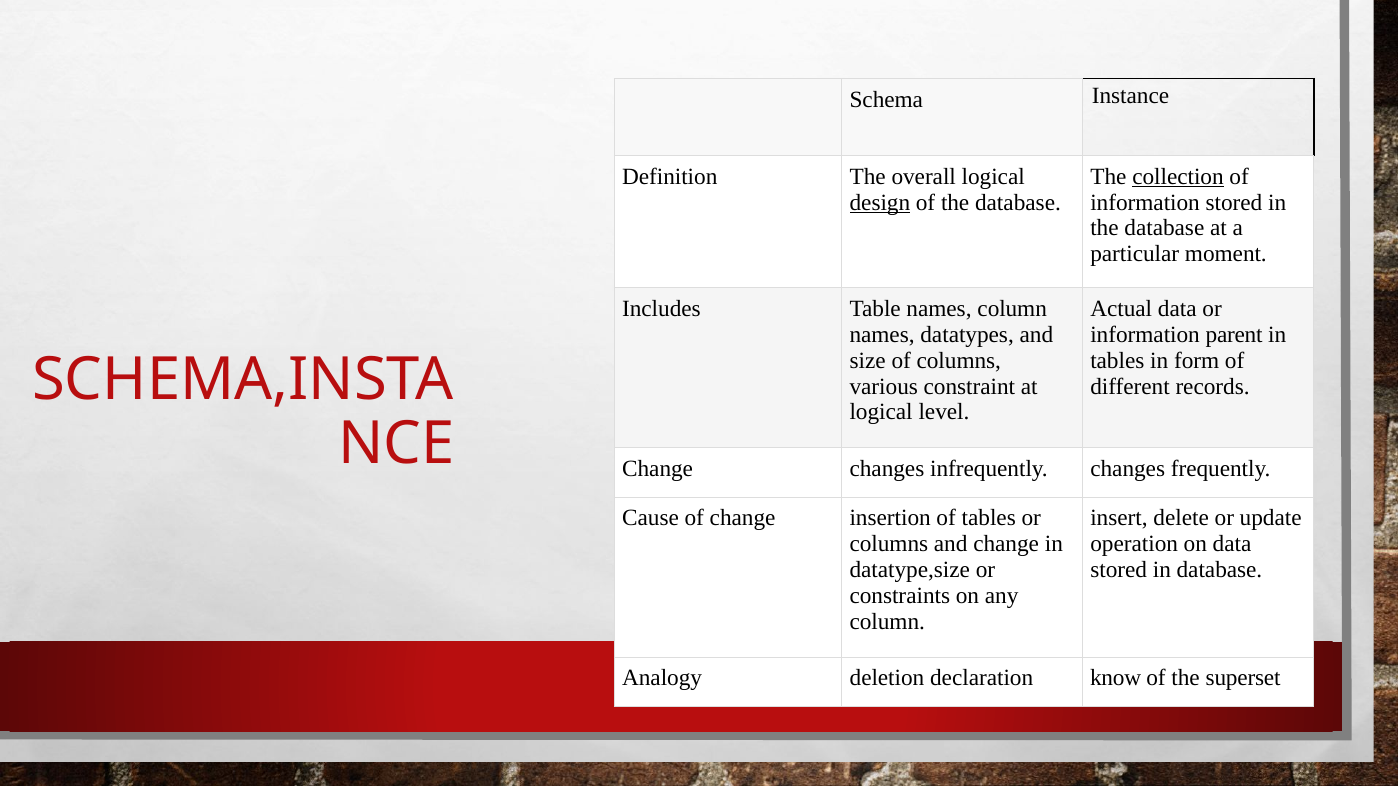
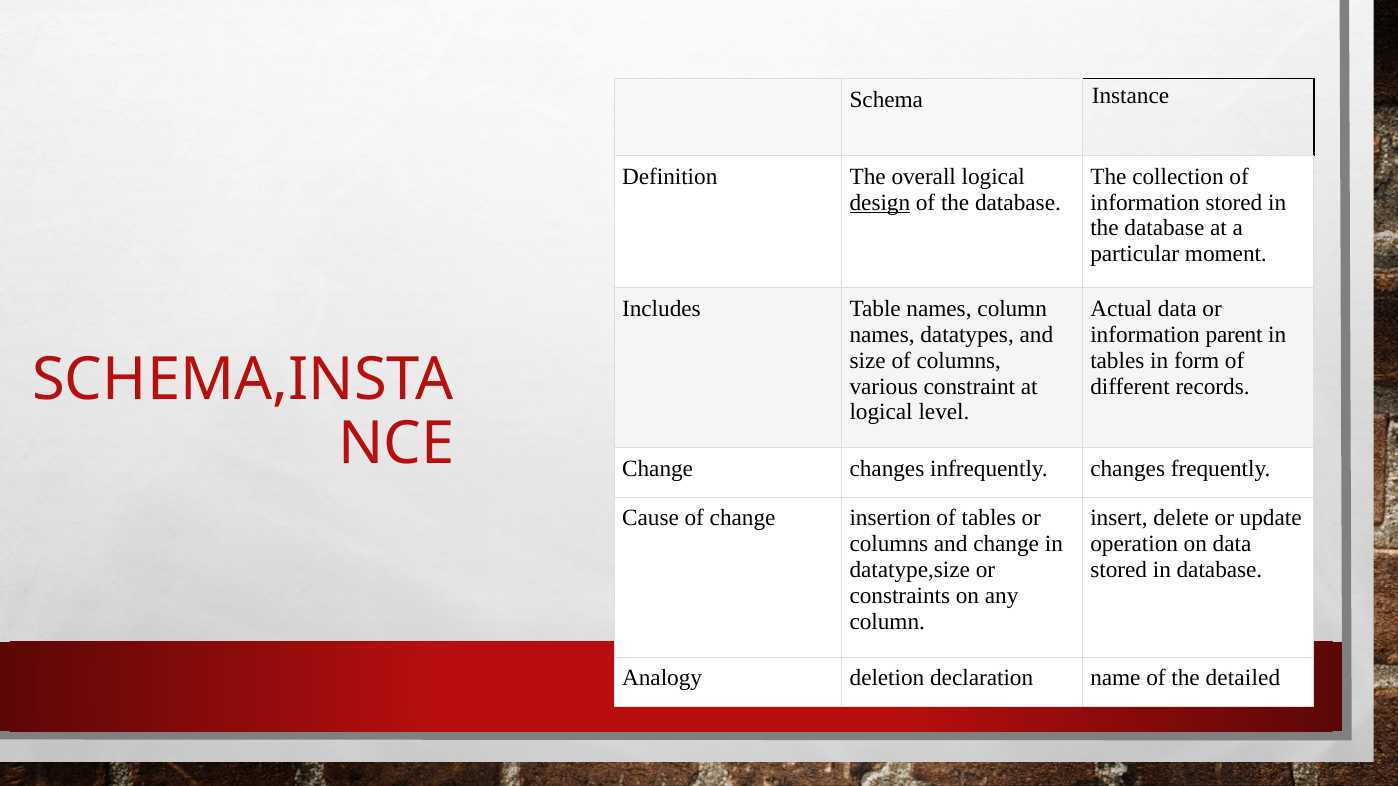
collection underline: present -> none
know: know -> name
superset: superset -> detailed
